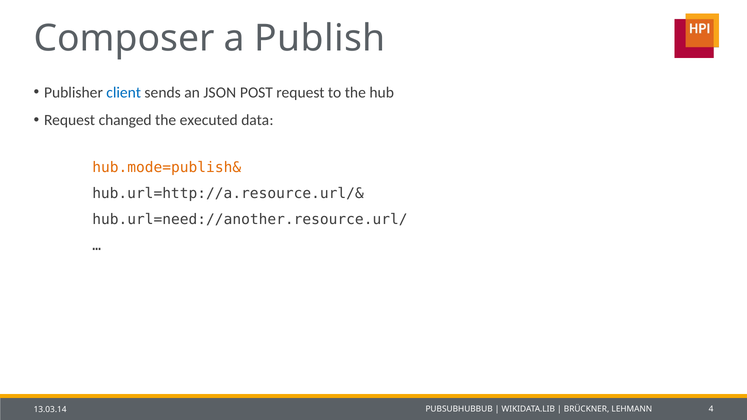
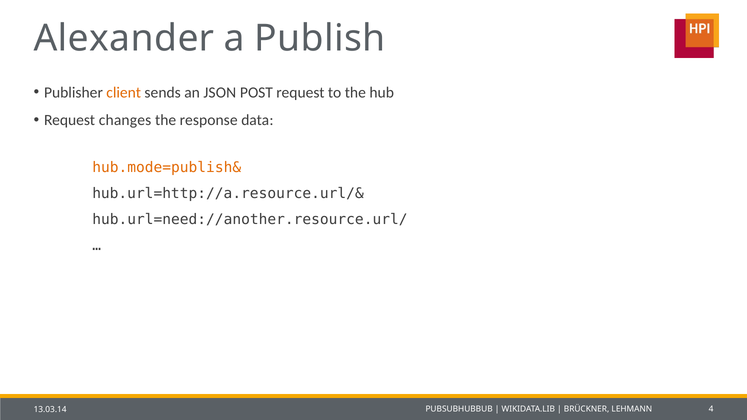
Composer: Composer -> Alexander
client colour: blue -> orange
changed: changed -> changes
executed: executed -> response
